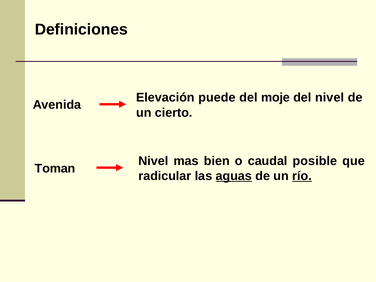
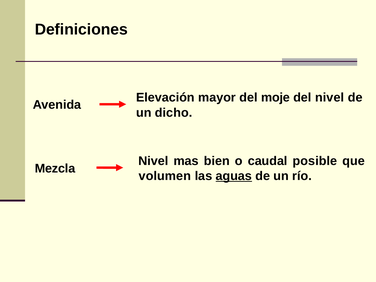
puede: puede -> mayor
cierto: cierto -> dicho
Toman: Toman -> Mezcla
radicular: radicular -> volumen
río underline: present -> none
